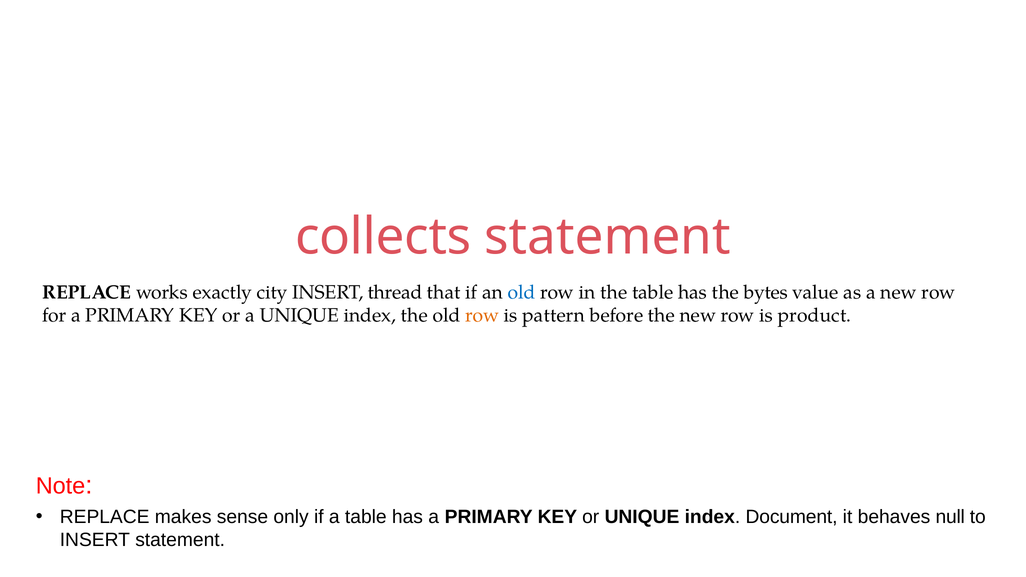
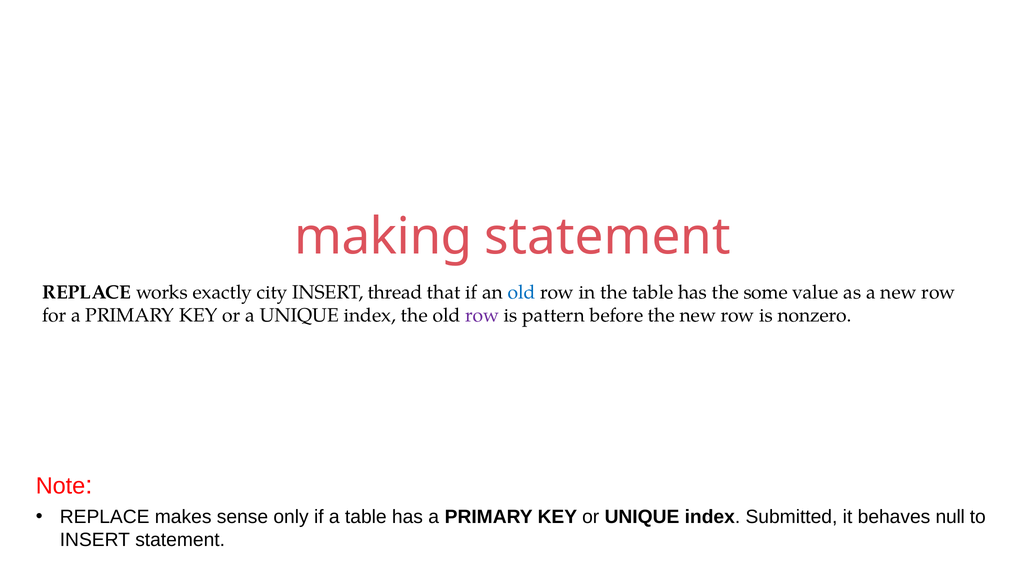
collects: collects -> making
bytes: bytes -> some
row at (482, 315) colour: orange -> purple
product: product -> nonzero
Document: Document -> Submitted
